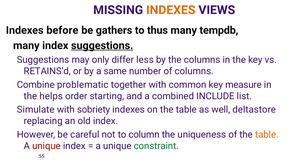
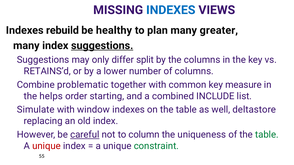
INDEXES at (171, 10) colour: orange -> blue
before: before -> rebuild
gathers: gathers -> healthy
thus: thus -> plan
tempdb: tempdb -> greater
less: less -> split
same: same -> lower
sobriety: sobriety -> window
careful underline: none -> present
table at (267, 135) colour: orange -> green
